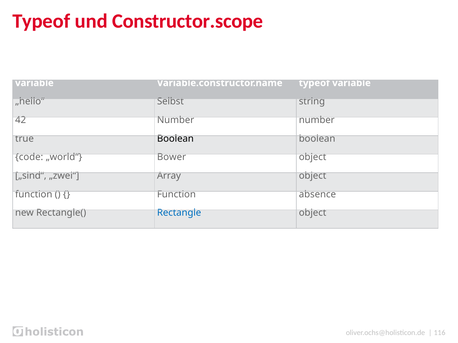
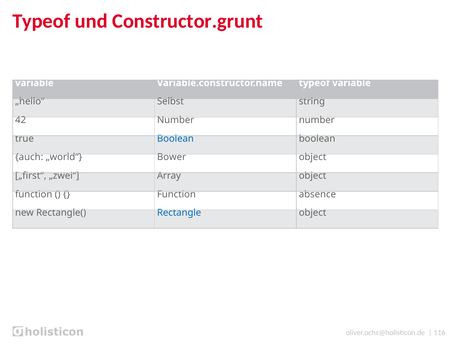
Constructor.scope: Constructor.scope -> Constructor.grunt
Boolean at (175, 139) colour: black -> blue
code: code -> auch
„sind“: „sind“ -> „first“
